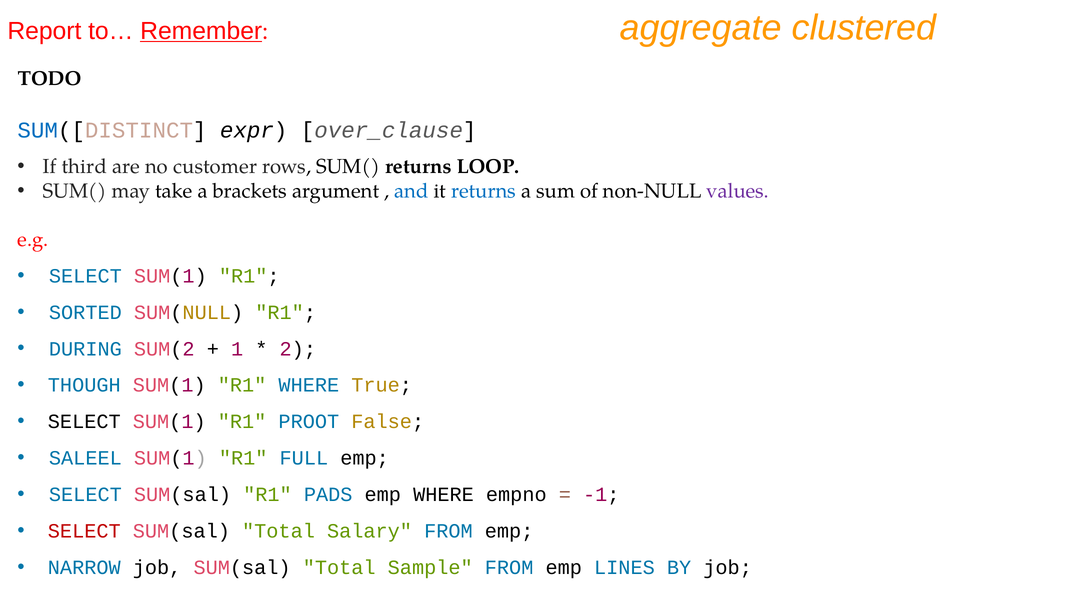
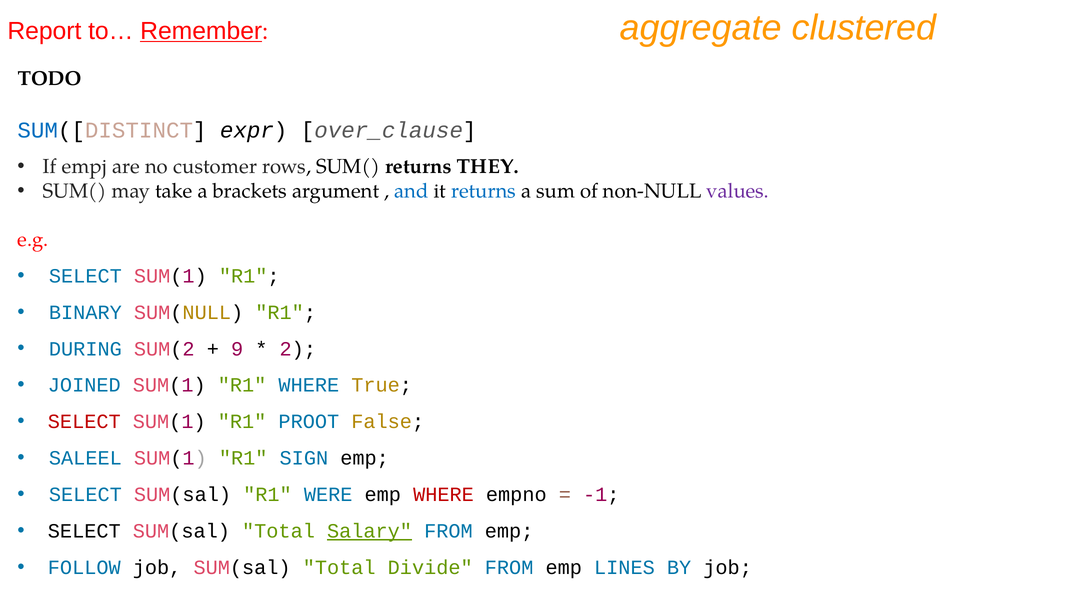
third: third -> empj
LOOP: LOOP -> THEY
SORTED: SORTED -> BINARY
1: 1 -> 9
THOUGH: THOUGH -> JOINED
SELECT at (84, 422) colour: black -> red
FULL: FULL -> SIGN
PADS: PADS -> WERE
WHERE at (443, 495) colour: black -> red
SELECT at (84, 531) colour: red -> black
Salary underline: none -> present
NARROW: NARROW -> FOLLOW
Sample: Sample -> Divide
